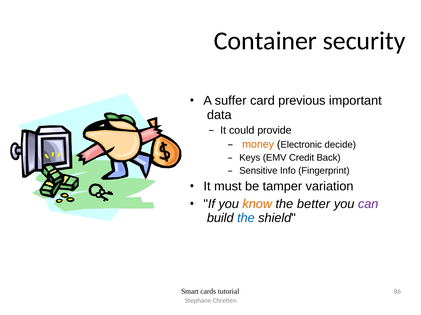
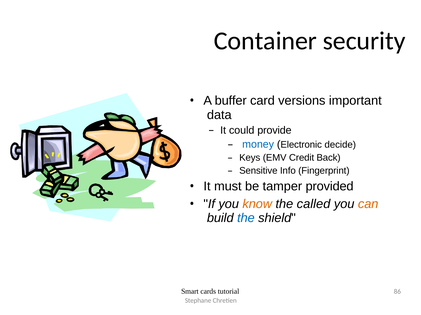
suffer: suffer -> buffer
previous: previous -> versions
money colour: orange -> blue
variation: variation -> provided
better: better -> called
can colour: purple -> orange
